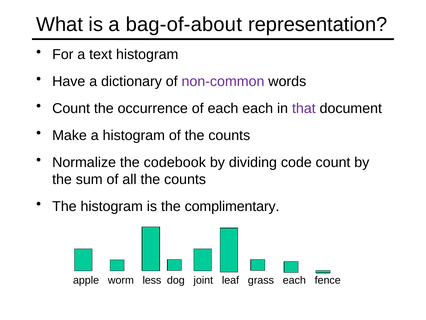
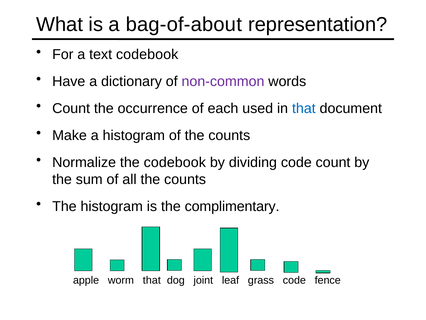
text histogram: histogram -> codebook
each each: each -> used
that at (304, 108) colour: purple -> blue
worm less: less -> that
grass each: each -> code
